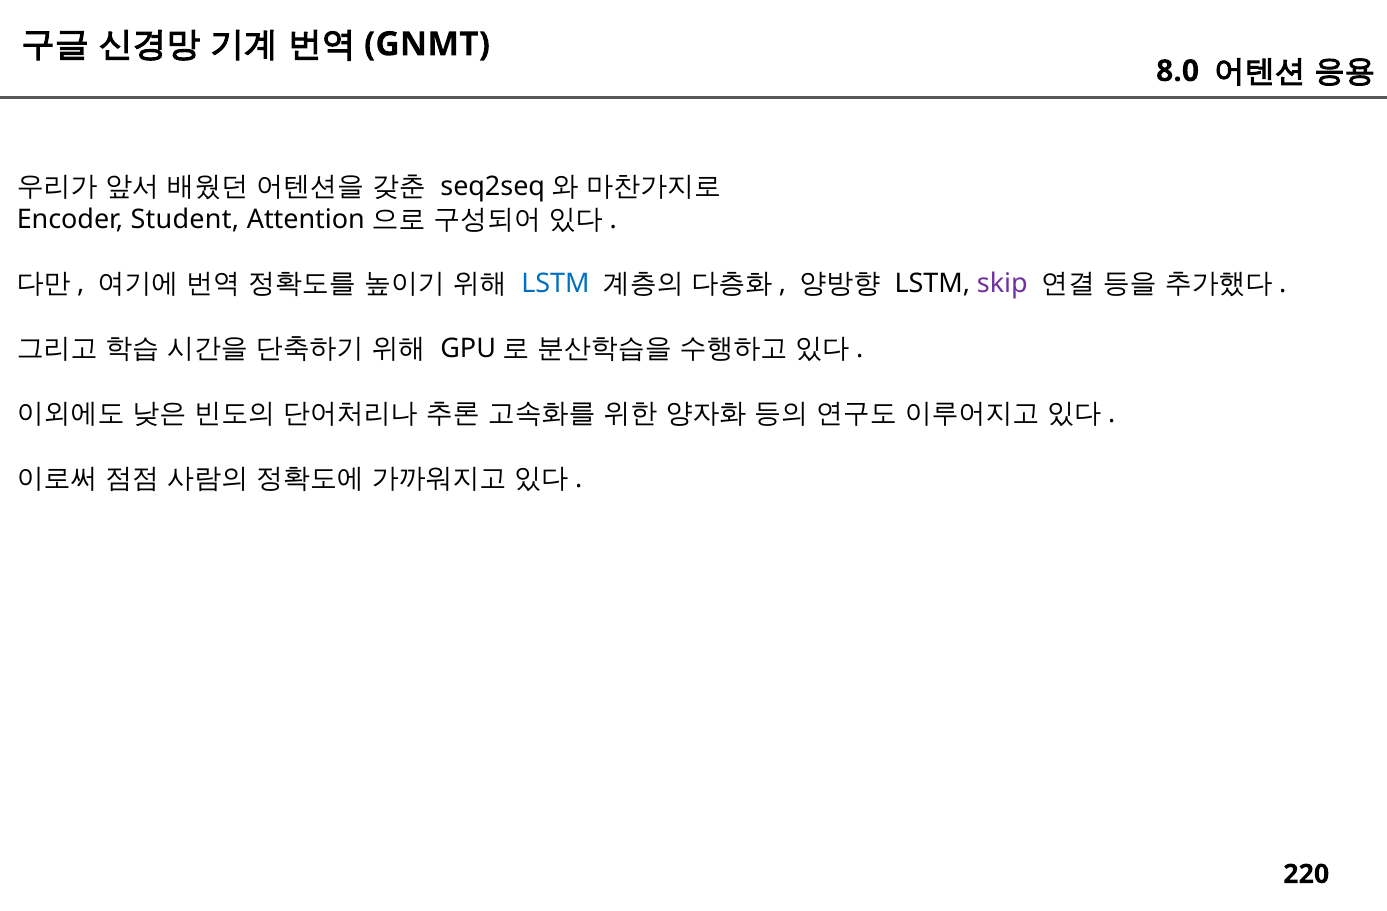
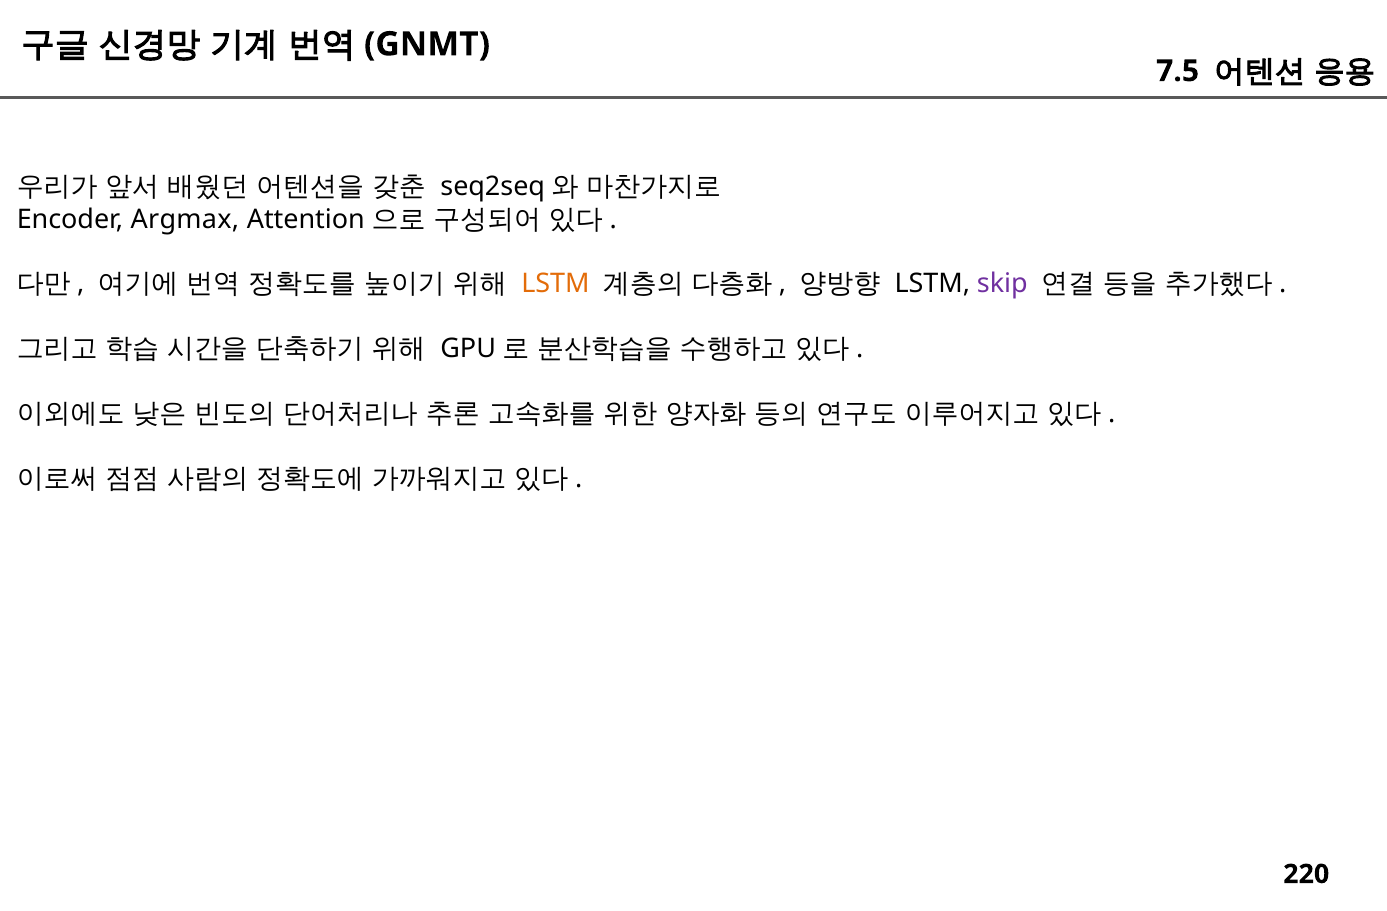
8.0: 8.0 -> 7.5
Student: Student -> Argmax
LSTM at (556, 284) colour: blue -> orange
